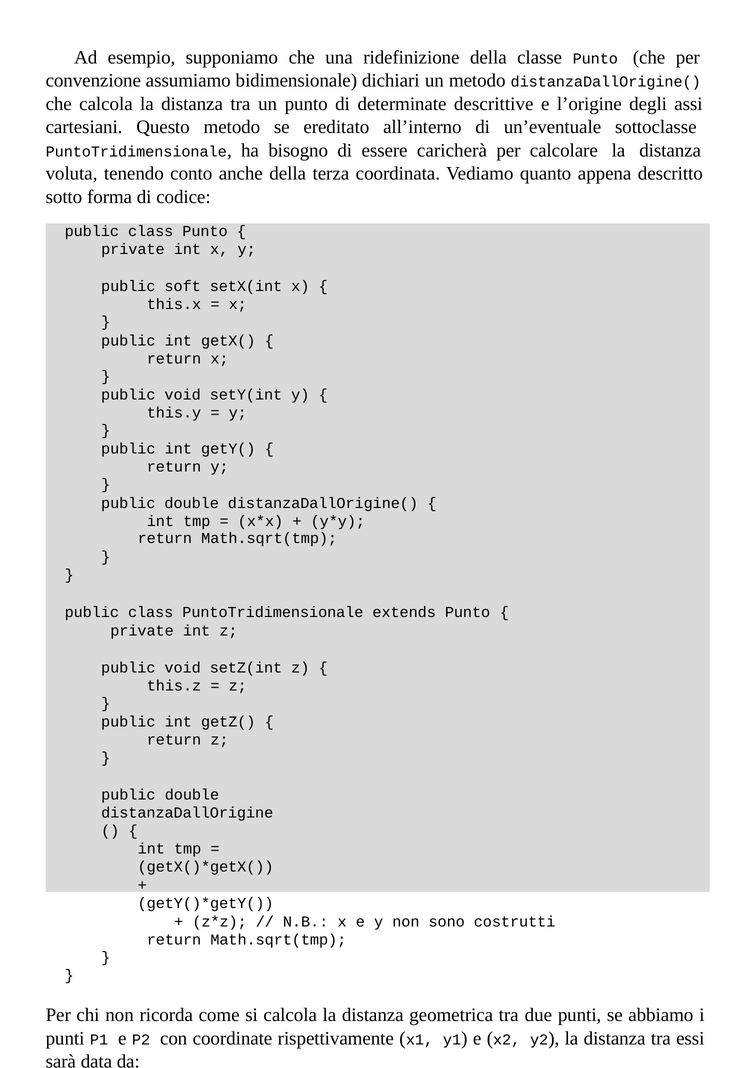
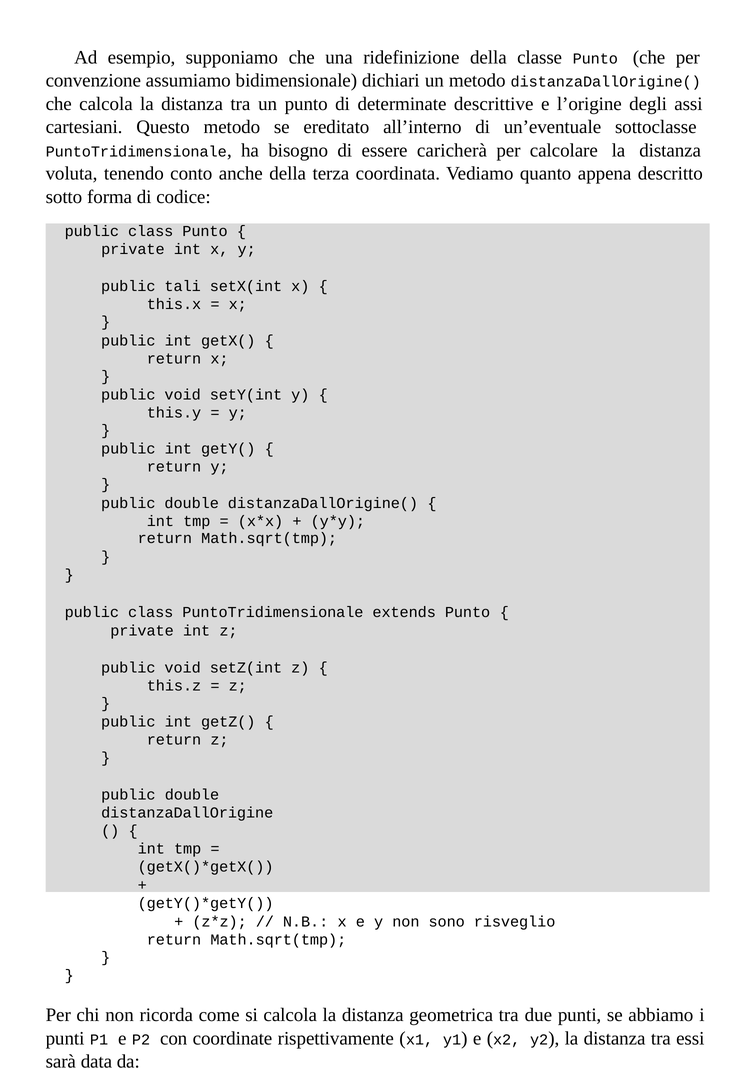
soft: soft -> tali
costrutti: costrutti -> risveglio
